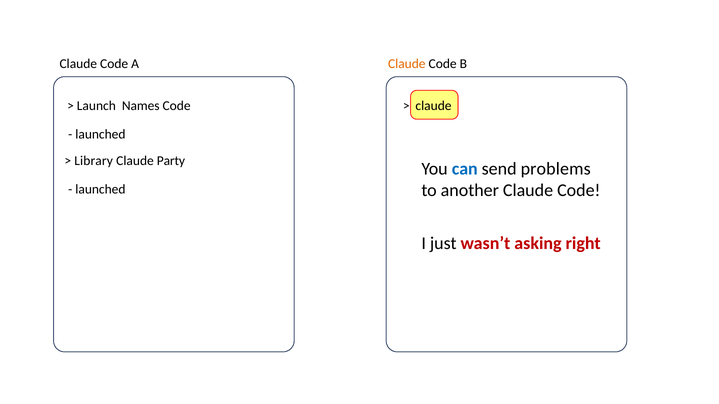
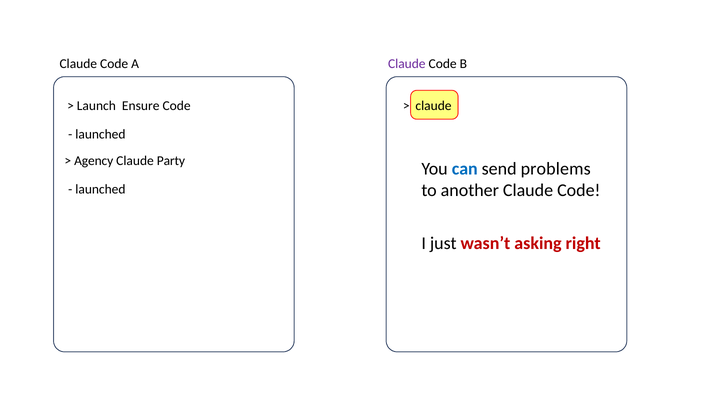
Claude at (407, 64) colour: orange -> purple
Names: Names -> Ensure
Library: Library -> Agency
